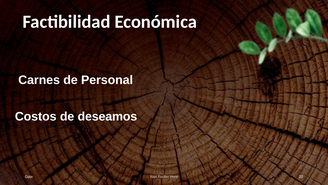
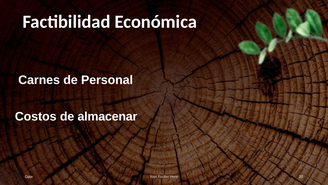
deseamos: deseamos -> almacenar
